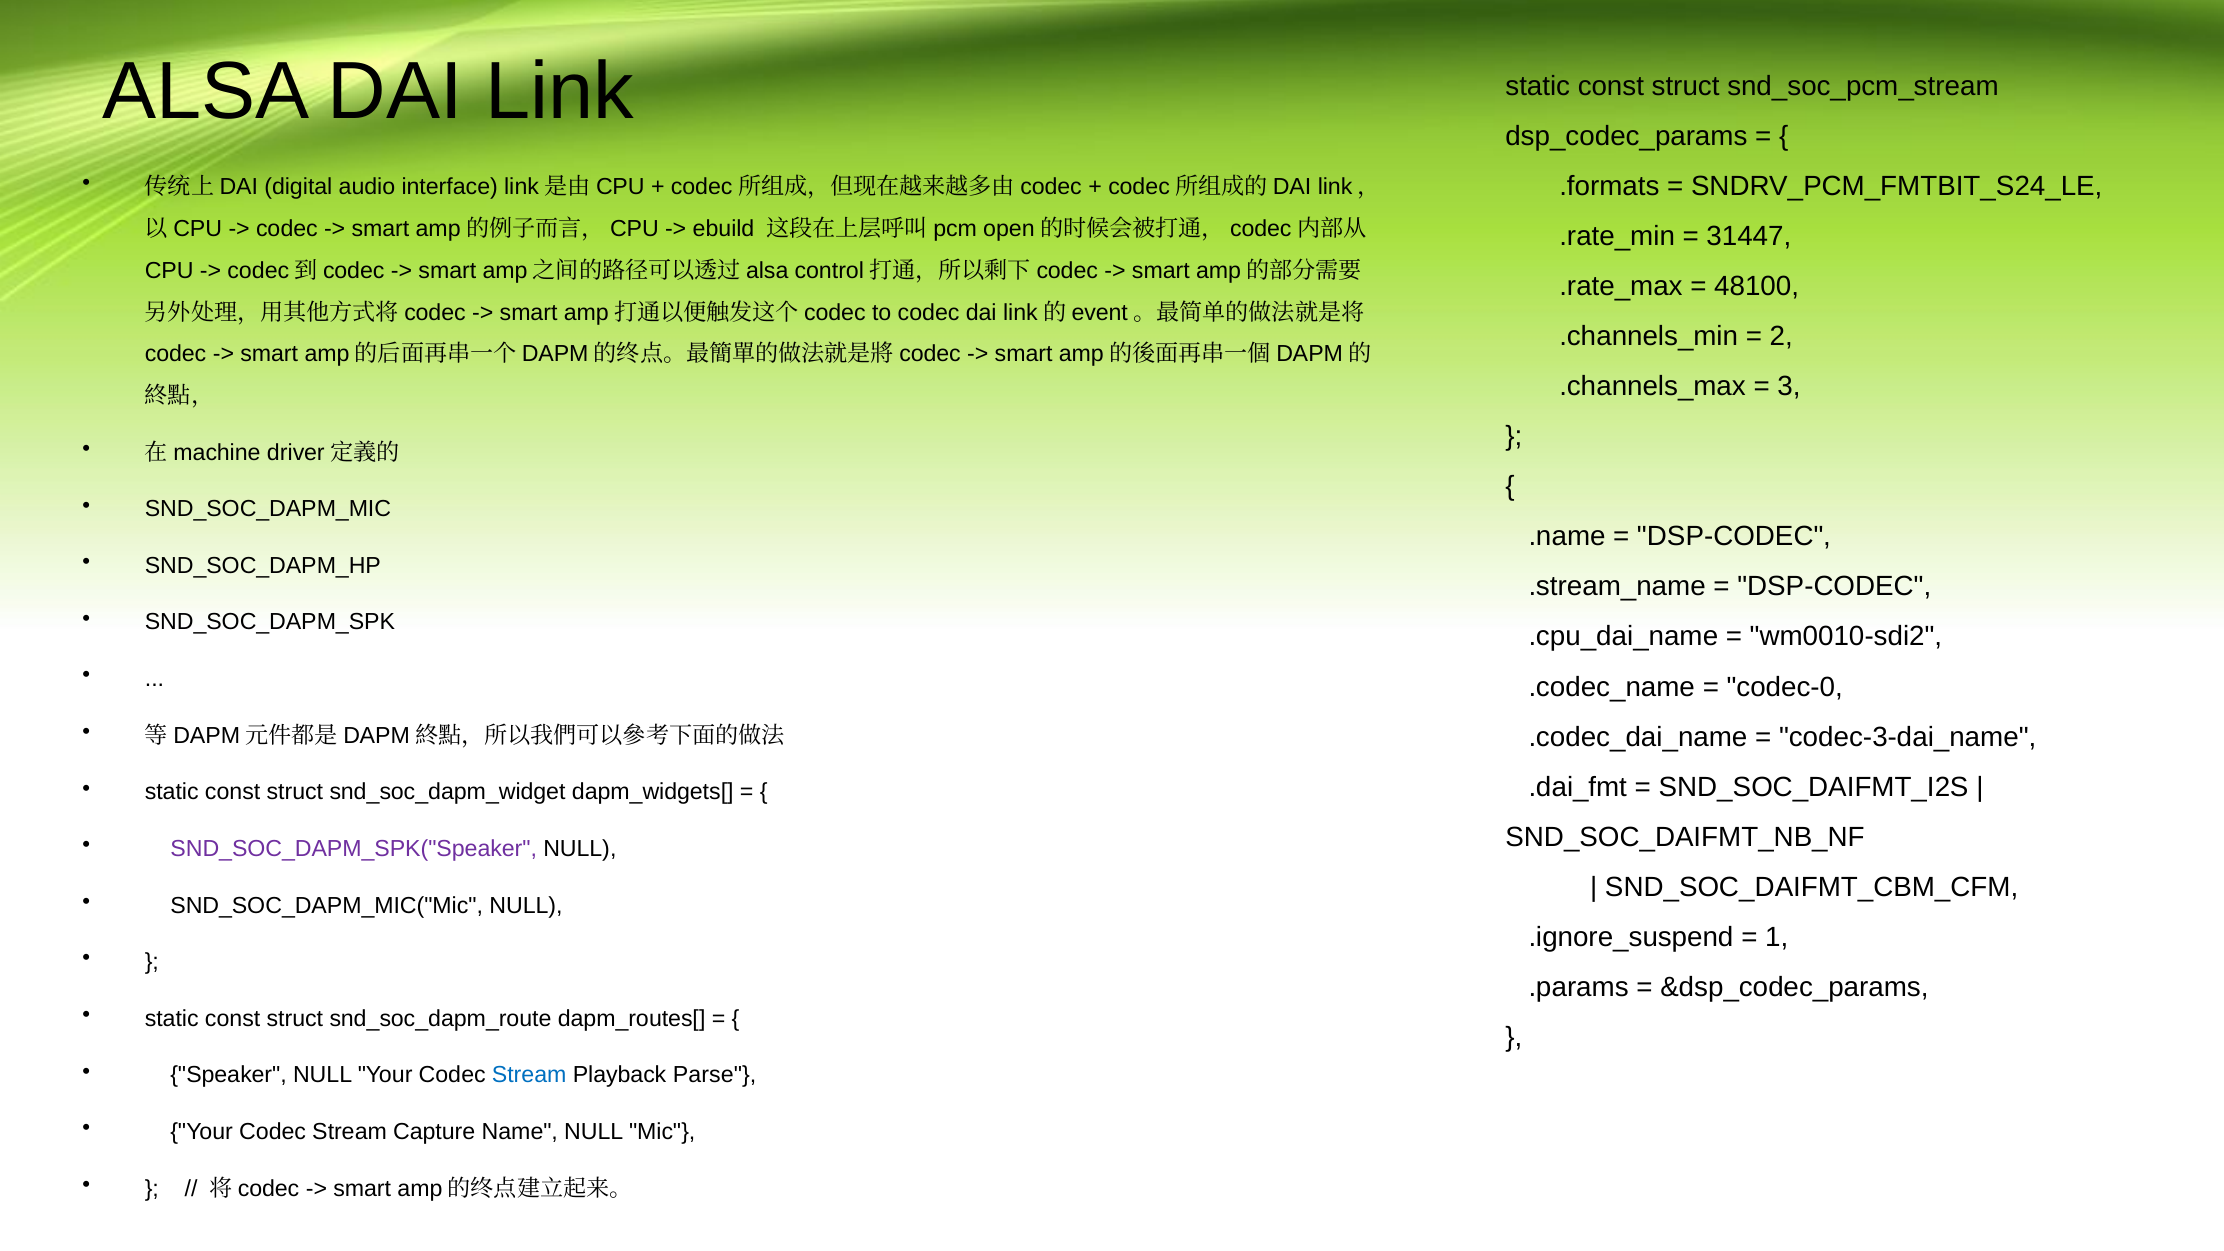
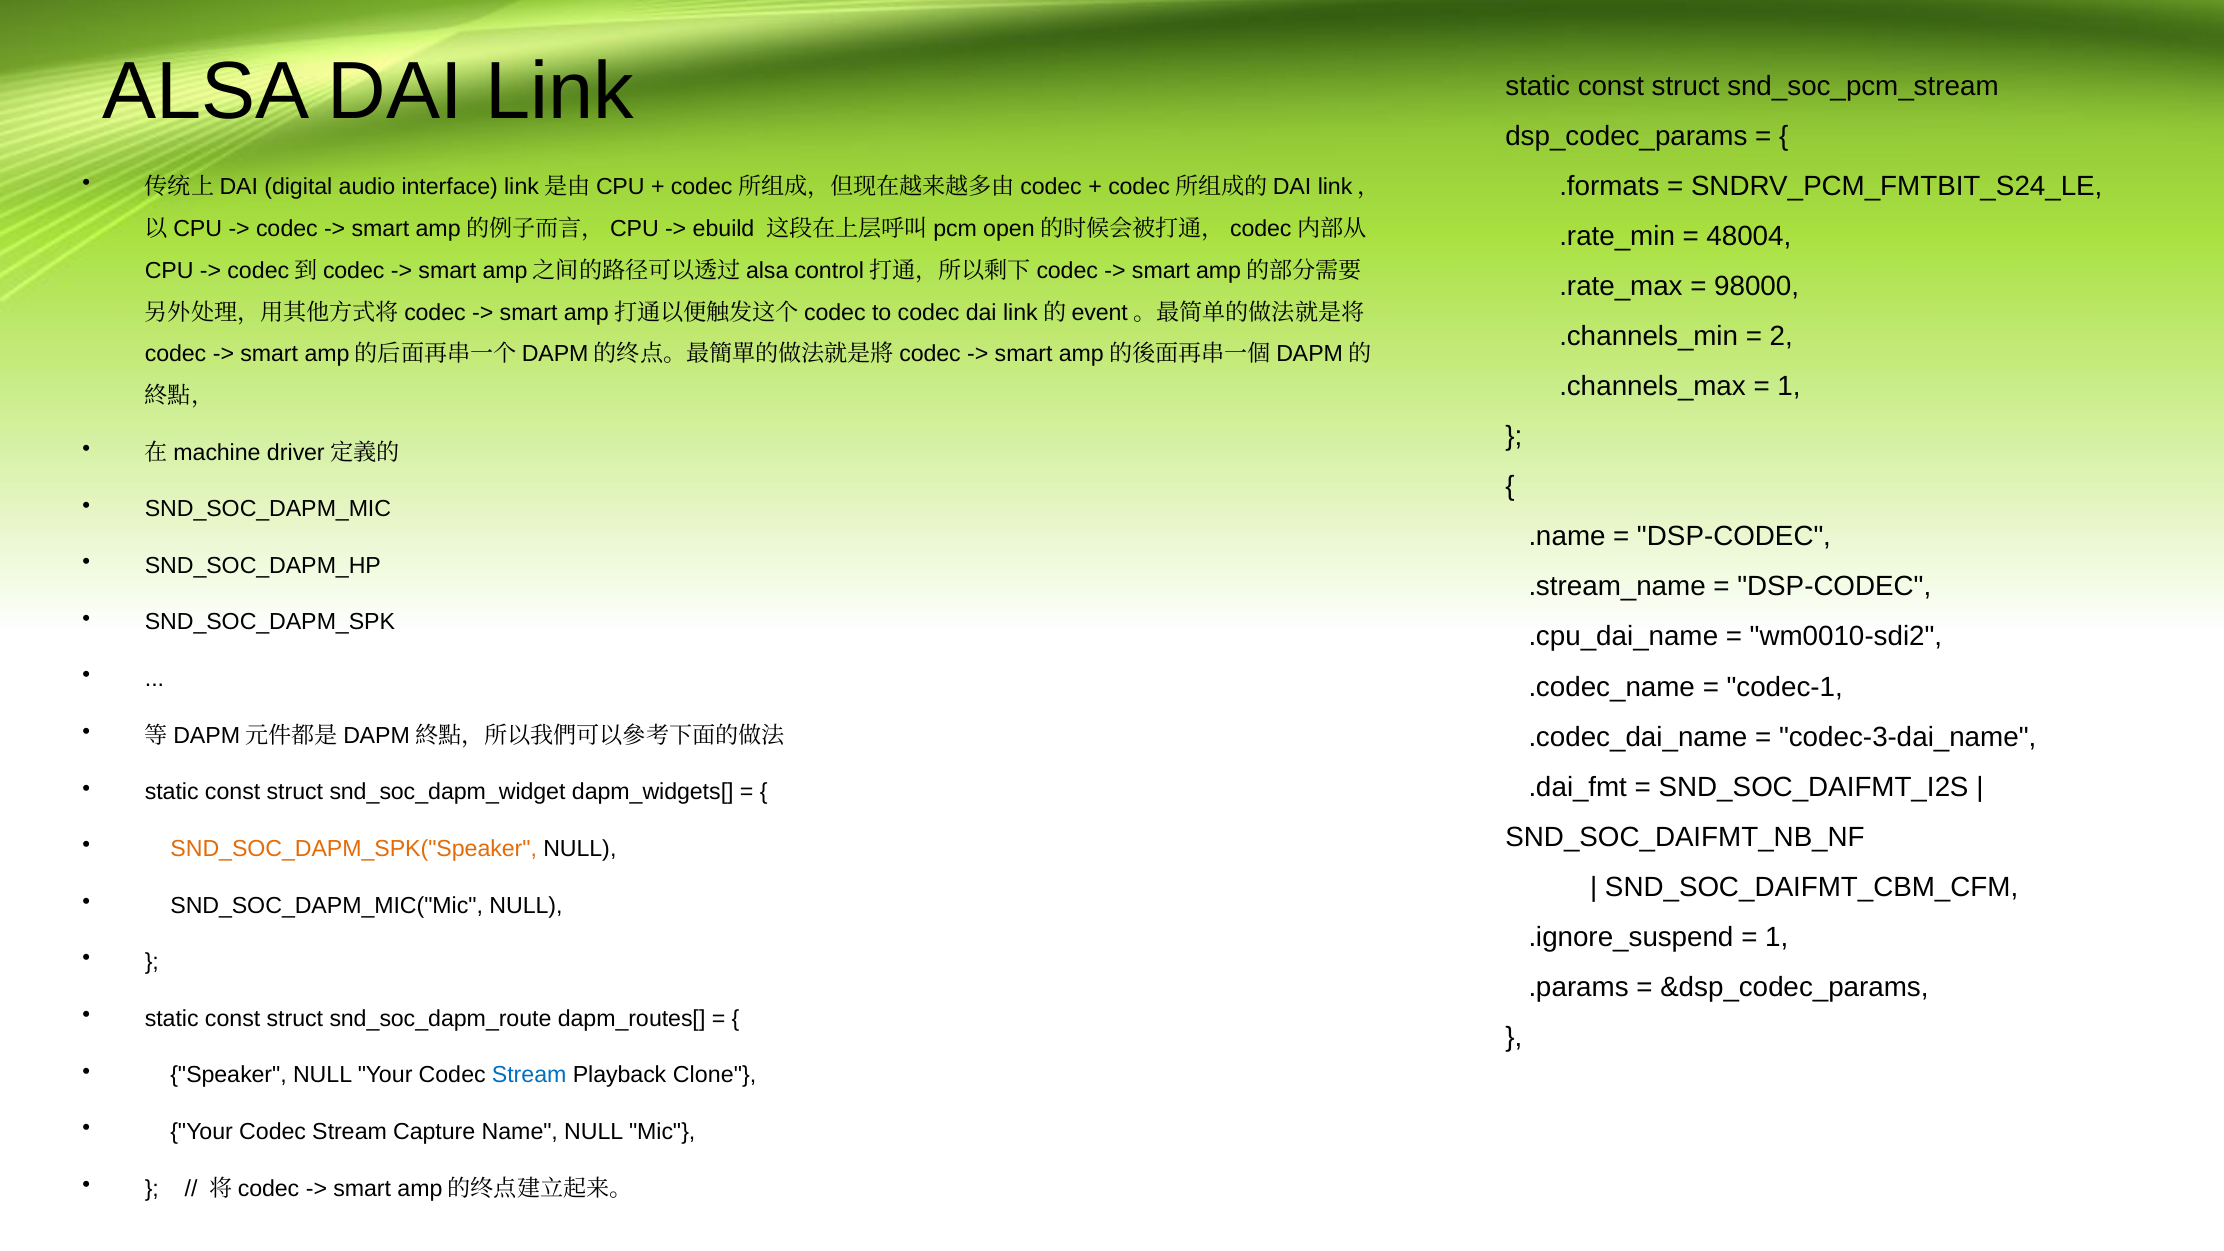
31447: 31447 -> 48004
48100: 48100 -> 98000
3 at (1789, 387): 3 -> 1
codec-0: codec-0 -> codec-1
SND_SOC_DAPM_SPK("Speaker colour: purple -> orange
Parse: Parse -> Clone
